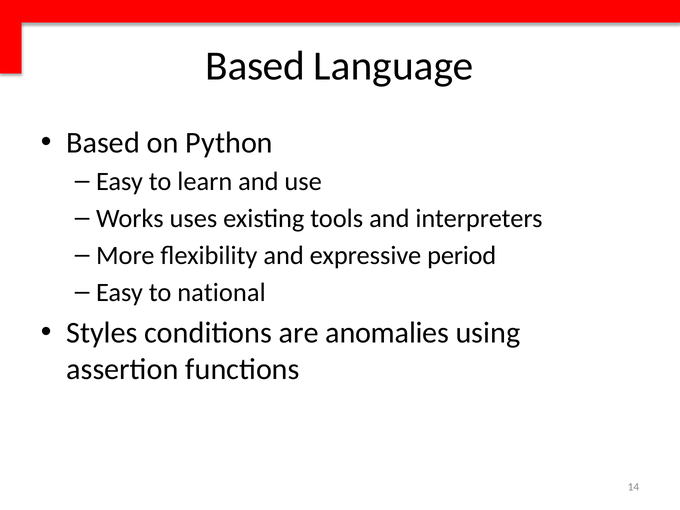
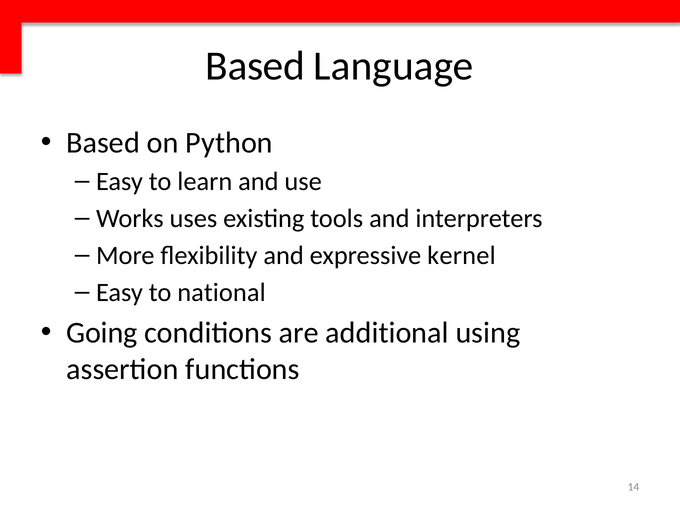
period: period -> kernel
Styles: Styles -> Going
anomalies: anomalies -> additional
